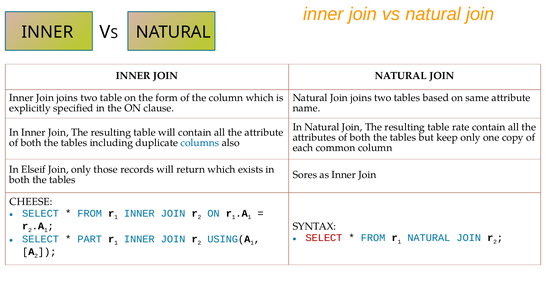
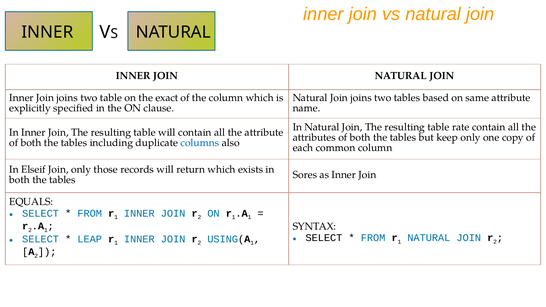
form: form -> exact
CHEESE: CHEESE -> EQUALS
SELECT at (324, 238) colour: red -> black
PART: PART -> LEAP
